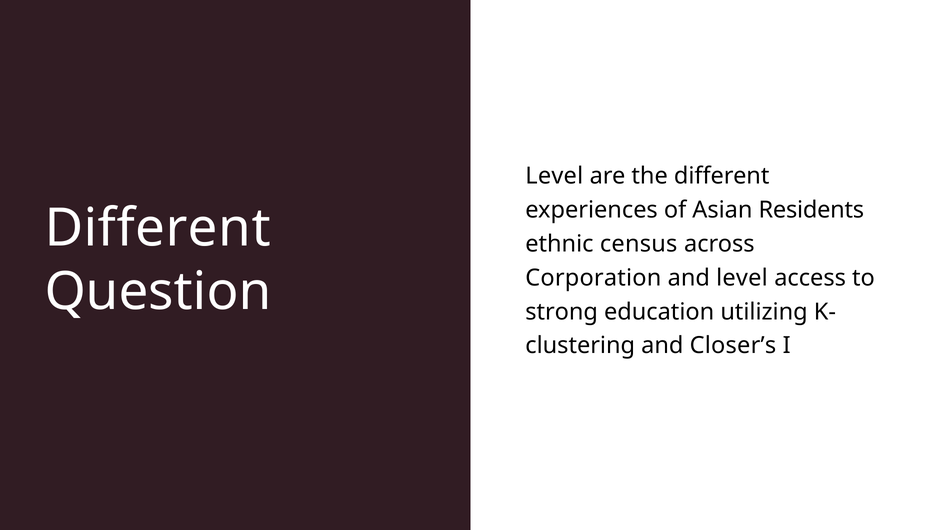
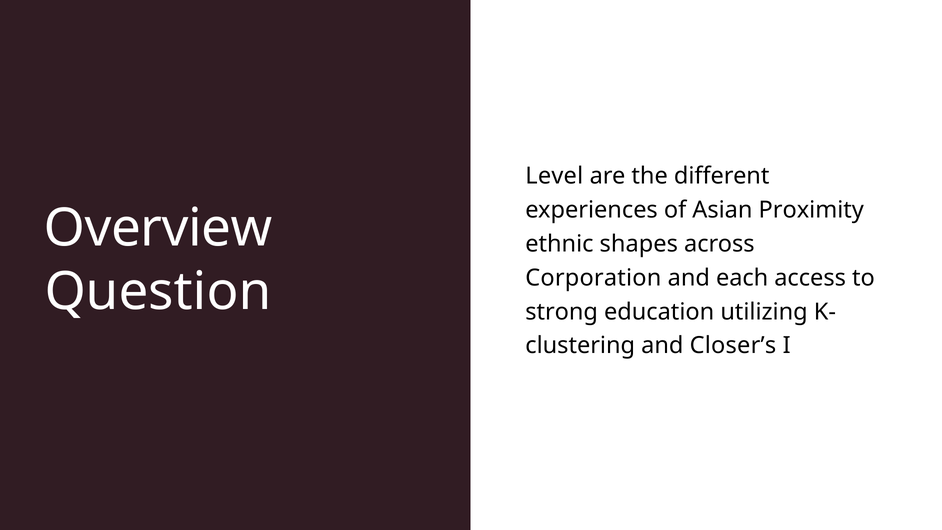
Residents: Residents -> Proximity
Different at (158, 228): Different -> Overview
census: census -> shapes
and level: level -> each
